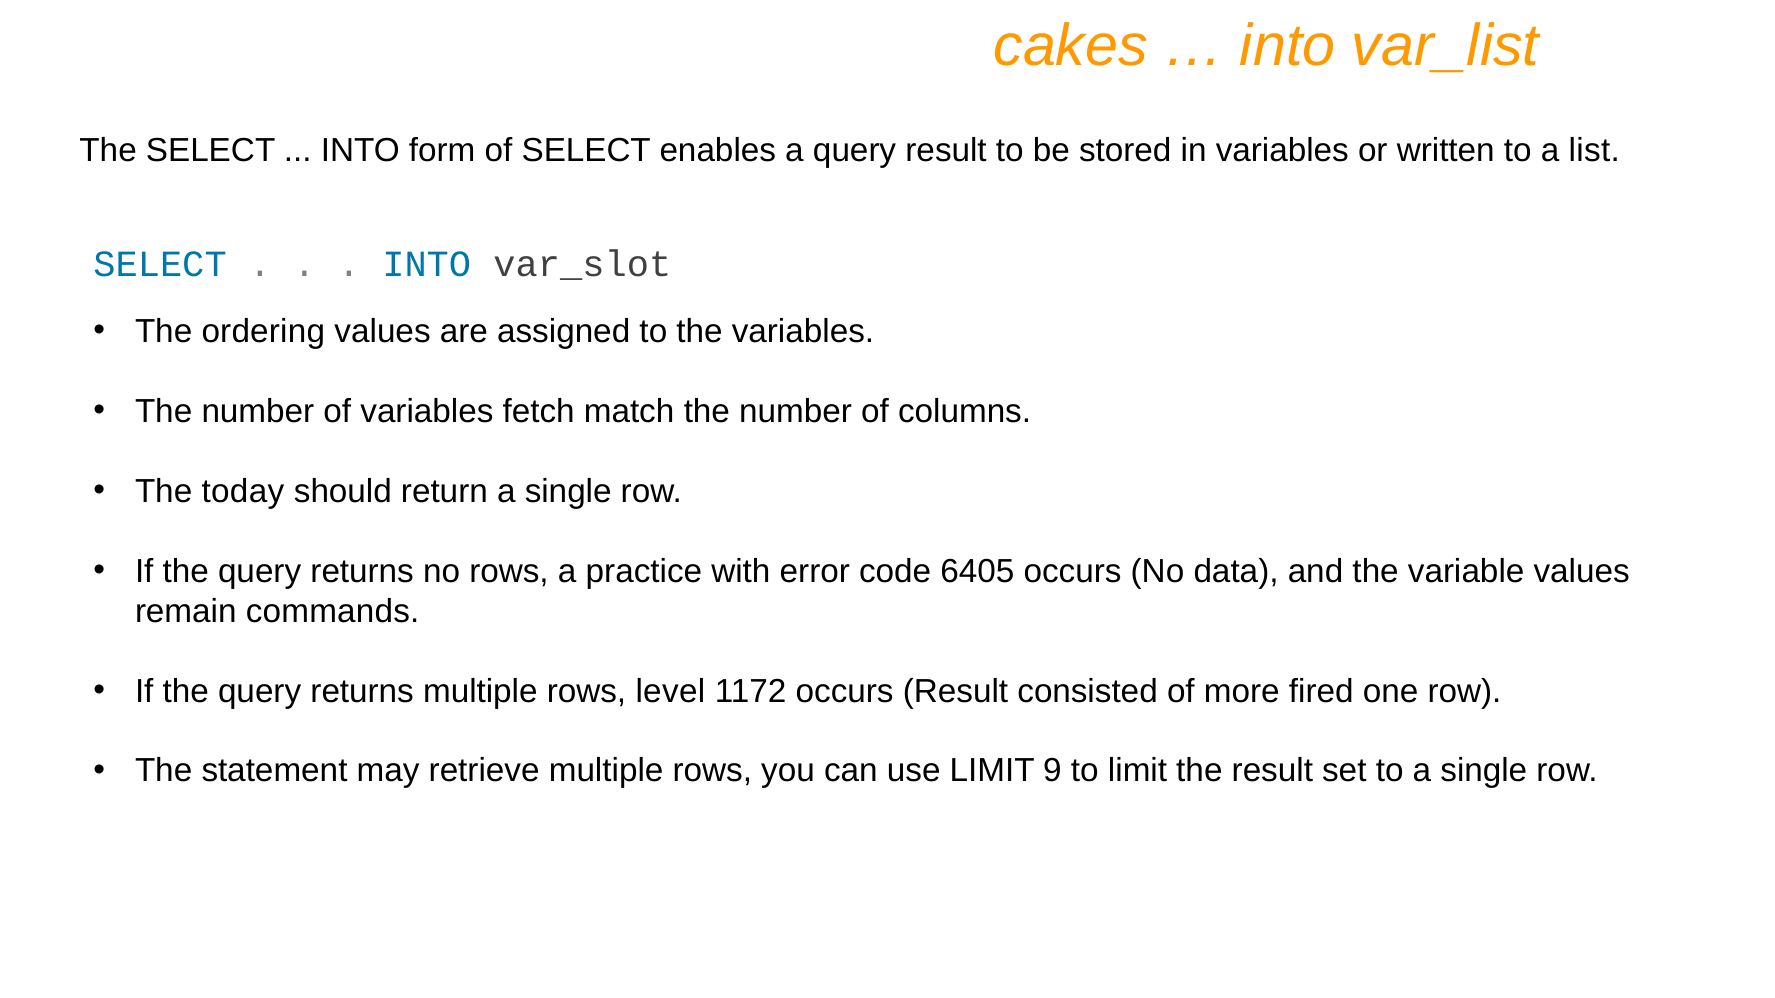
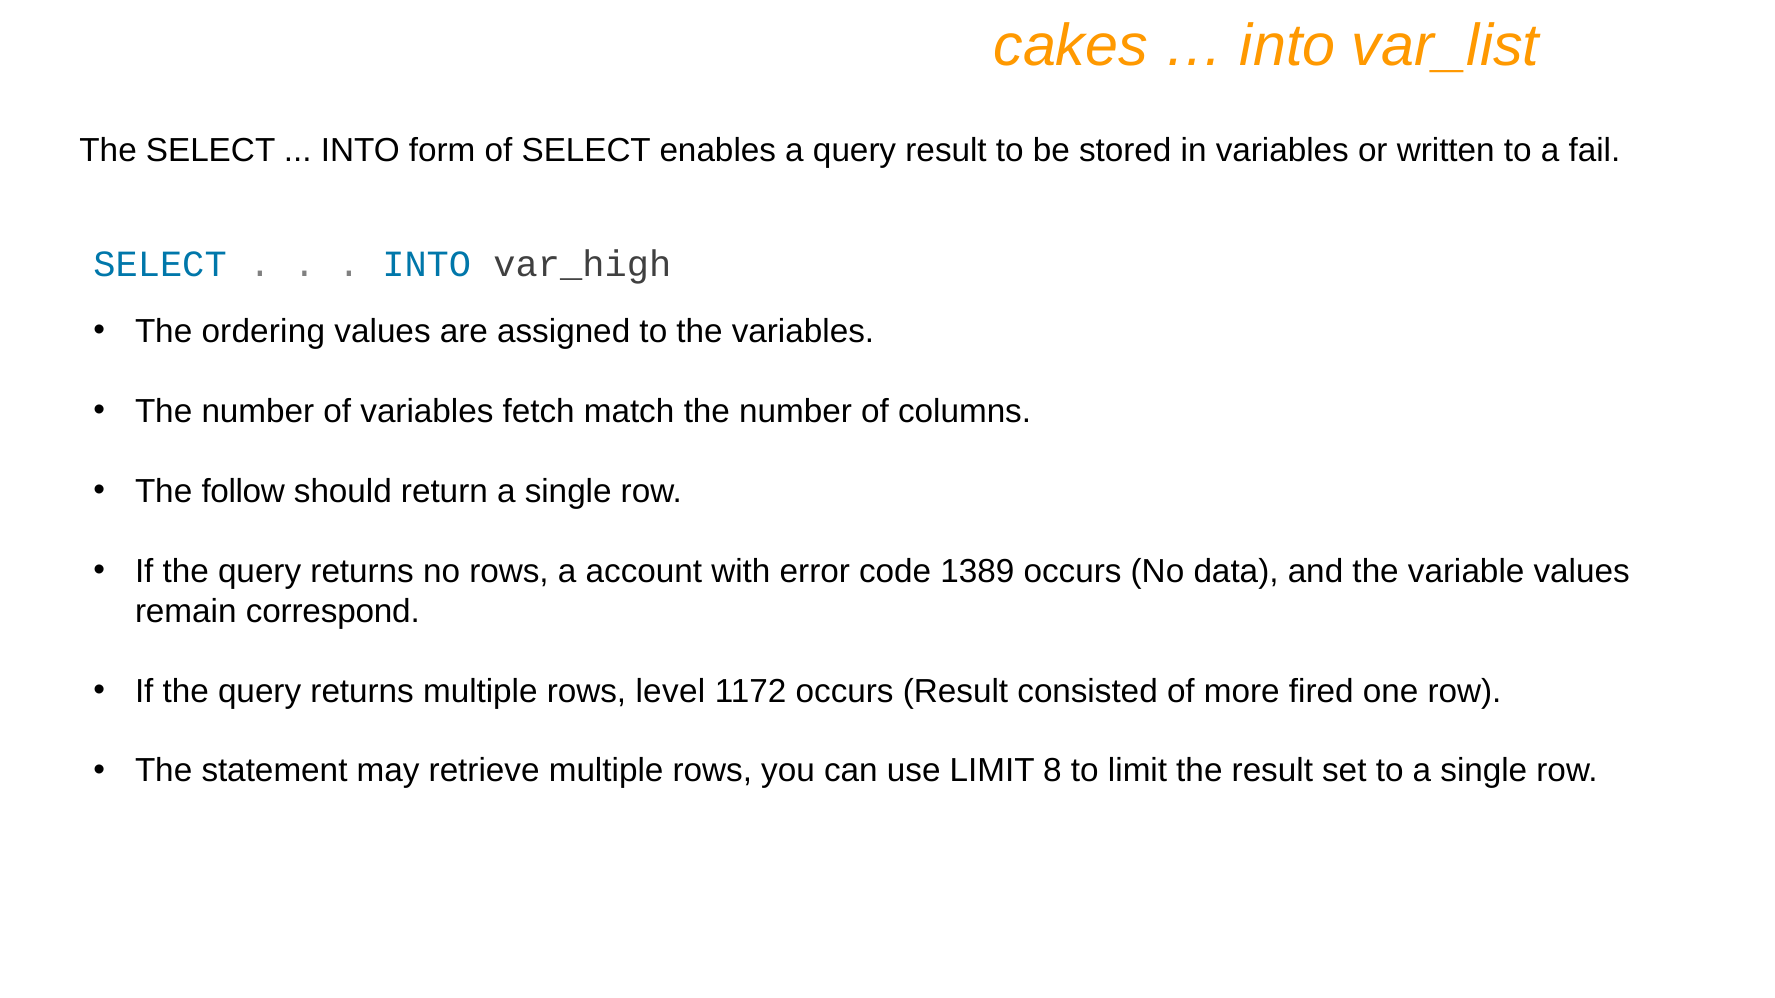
list: list -> fail
var_slot: var_slot -> var_high
today: today -> follow
practice: practice -> account
6405: 6405 -> 1389
commands: commands -> correspond
9: 9 -> 8
